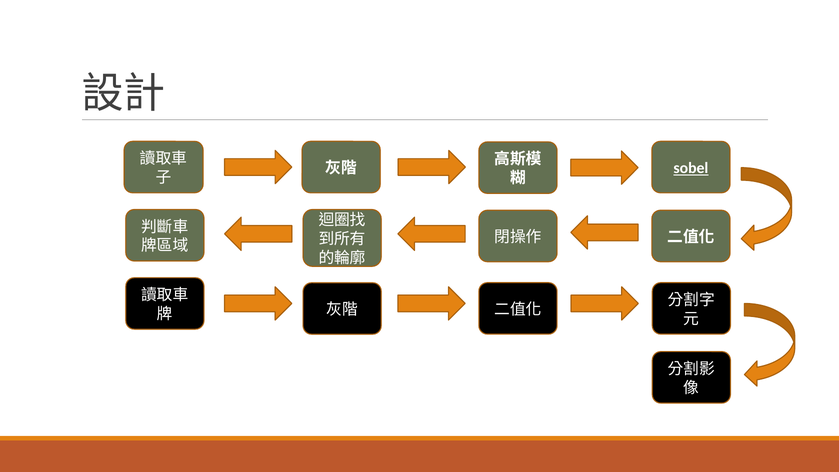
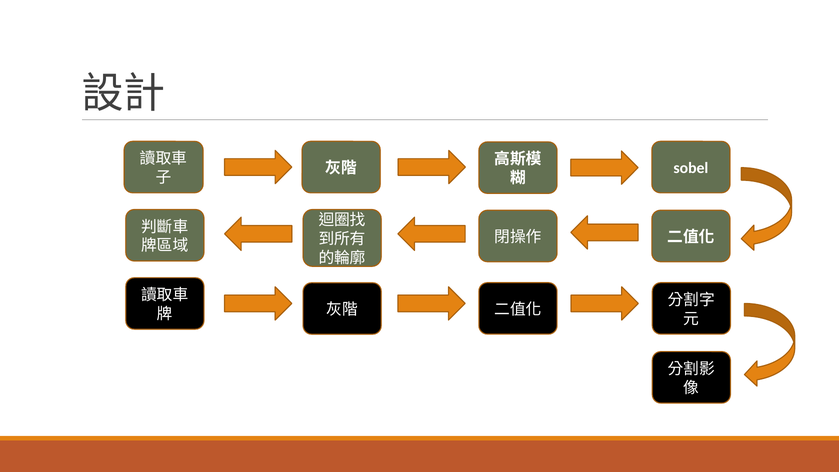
sobel underline: present -> none
